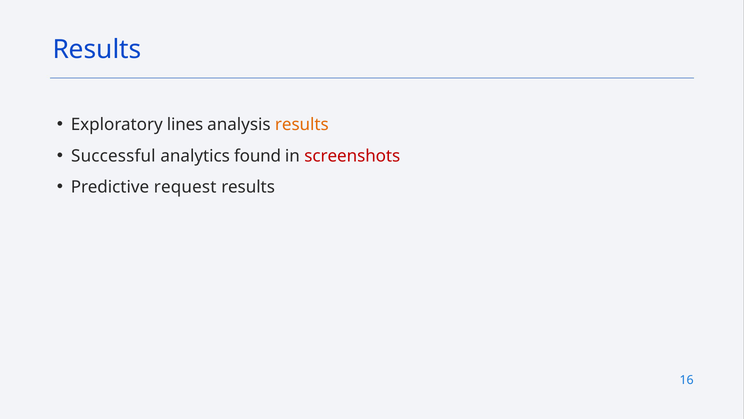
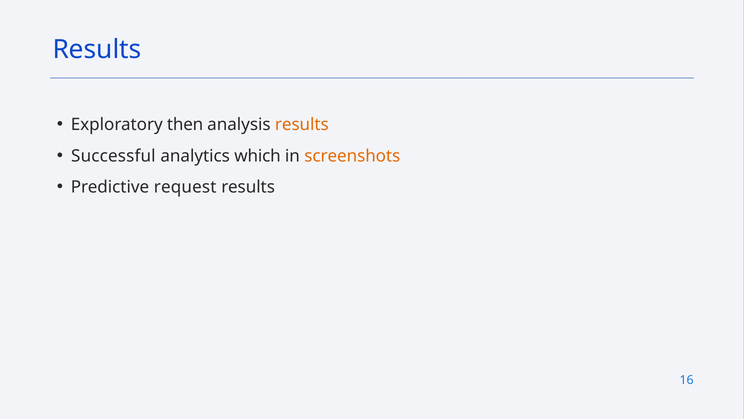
lines: lines -> then
found: found -> which
screenshots colour: red -> orange
